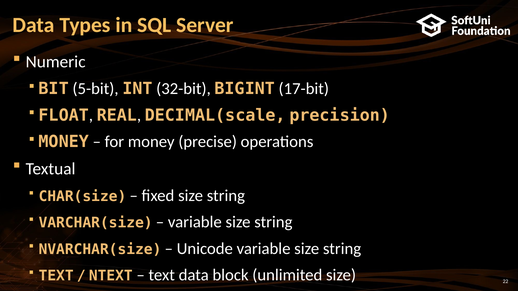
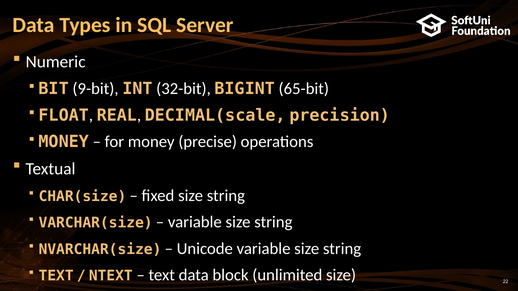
5-bit: 5-bit -> 9-bit
17-bit: 17-bit -> 65-bit
